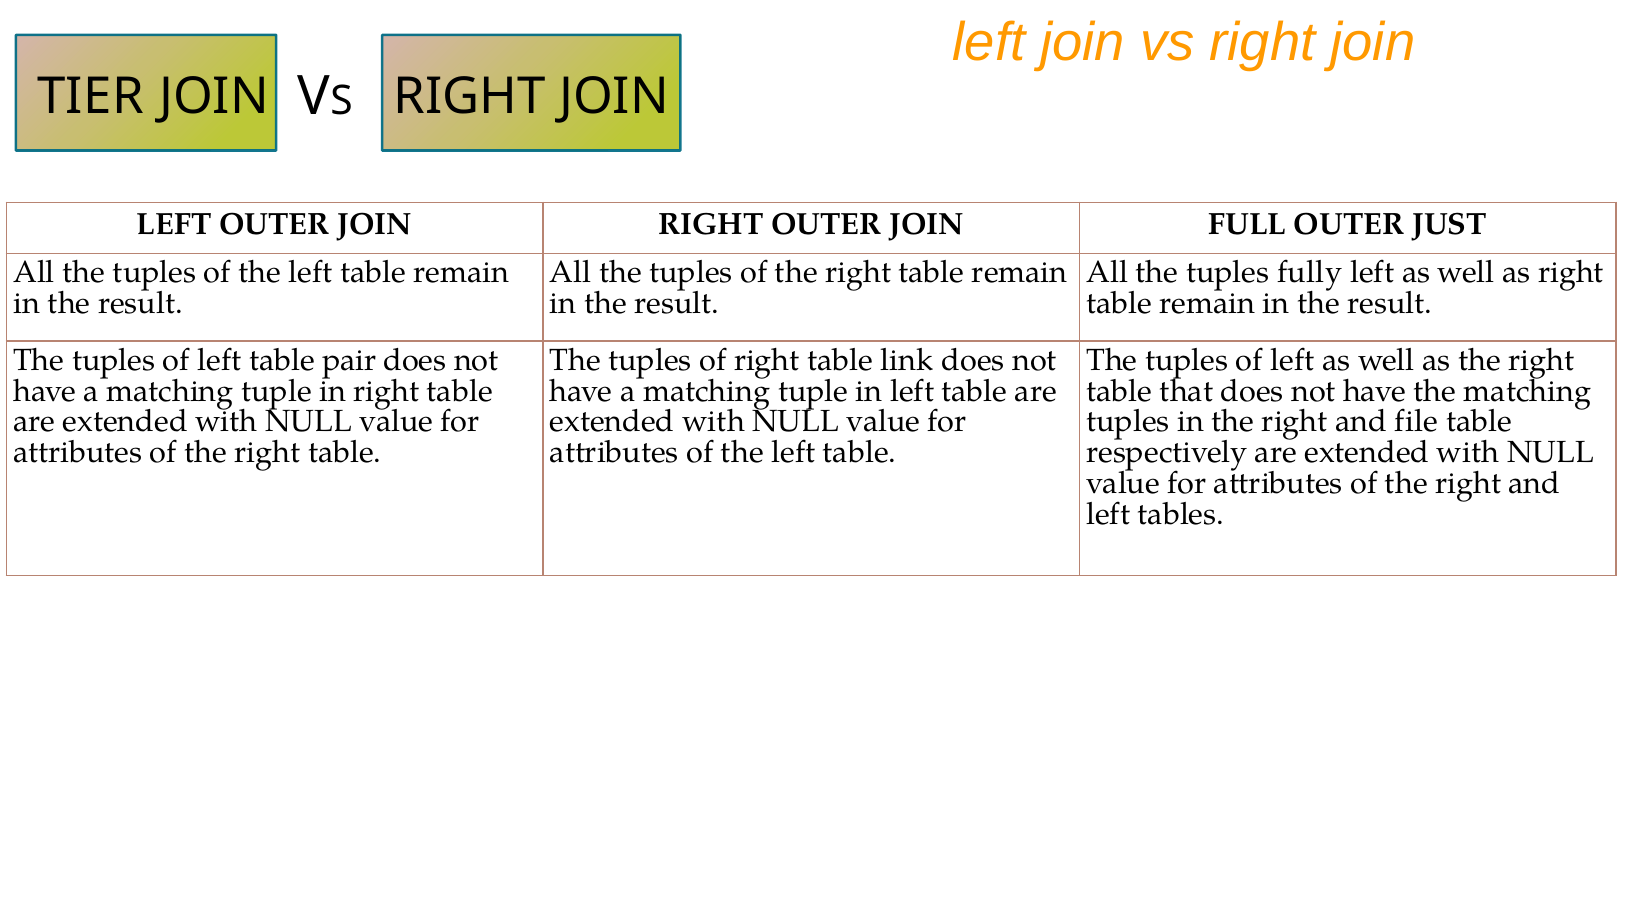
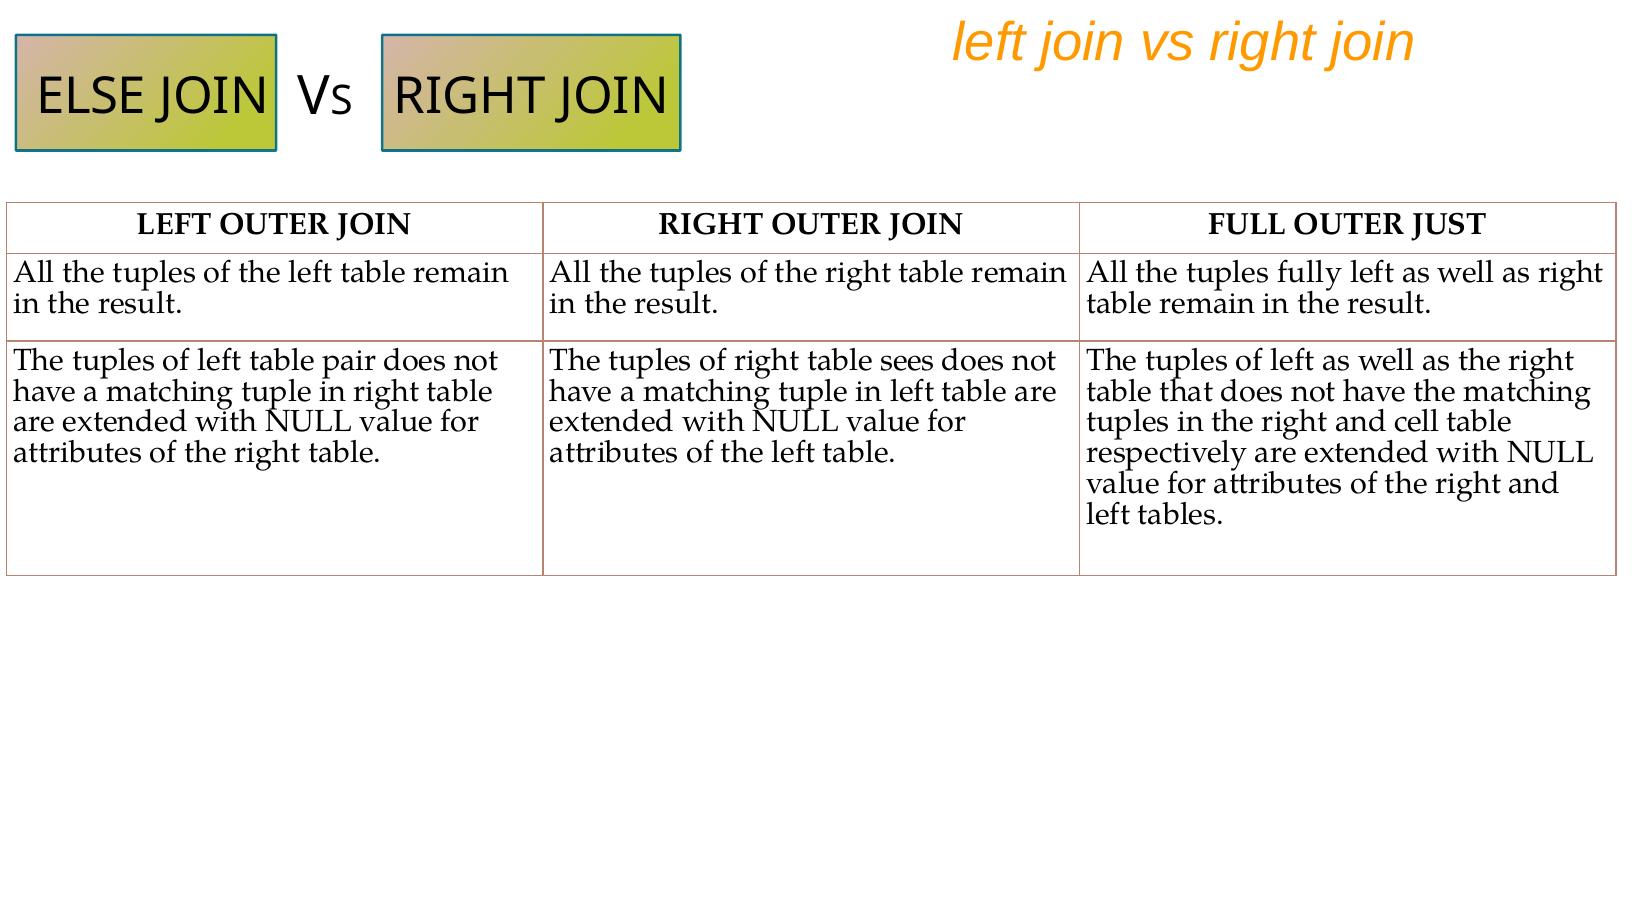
TIER: TIER -> ELSE
link: link -> sees
file: file -> cell
